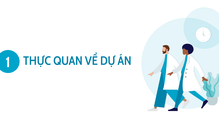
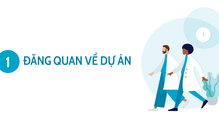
THỰC: THỰC -> ĐĂNG
